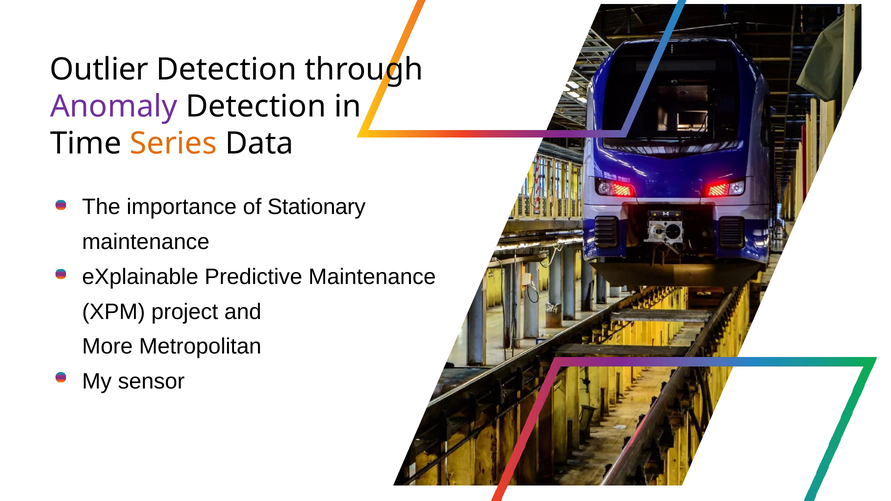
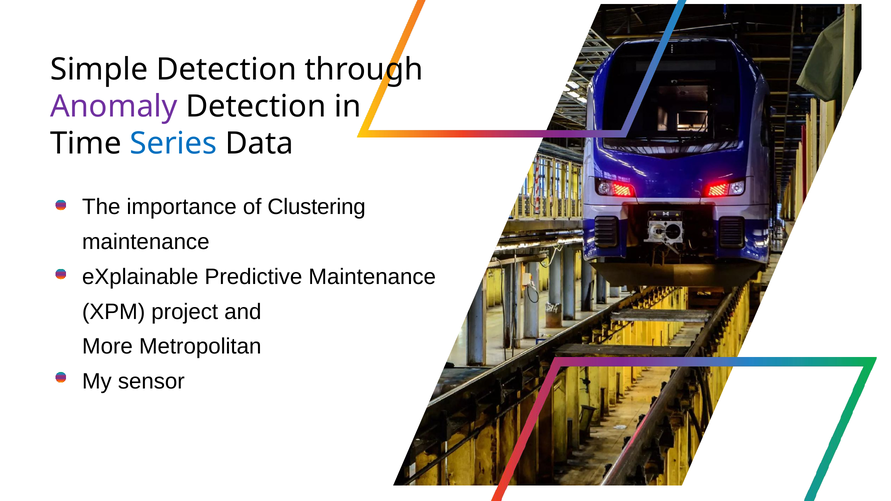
Outlier: Outlier -> Simple
Series colour: orange -> blue
Stationary: Stationary -> Clustering
